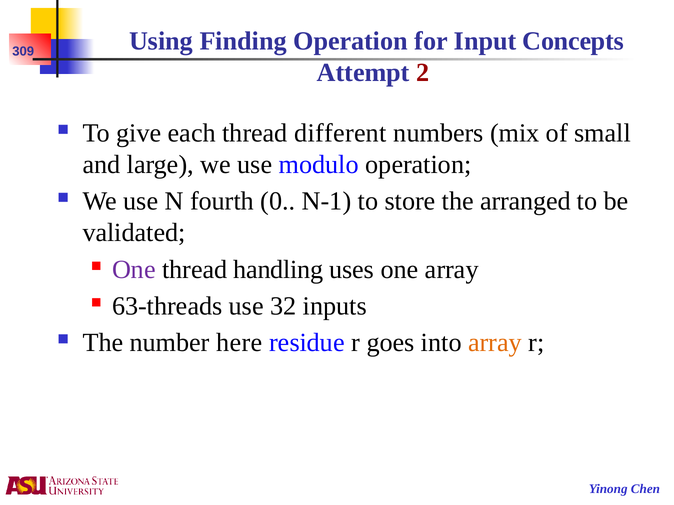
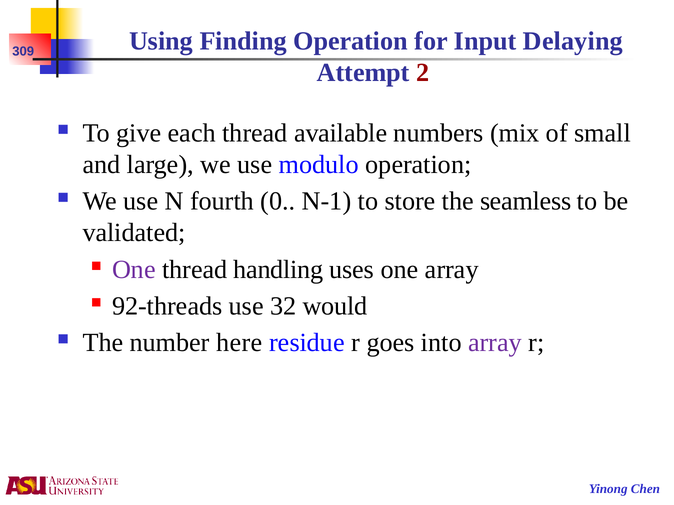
Concepts: Concepts -> Delaying
different: different -> available
arranged: arranged -> seamless
63-threads: 63-threads -> 92-threads
inputs: inputs -> would
array at (495, 343) colour: orange -> purple
